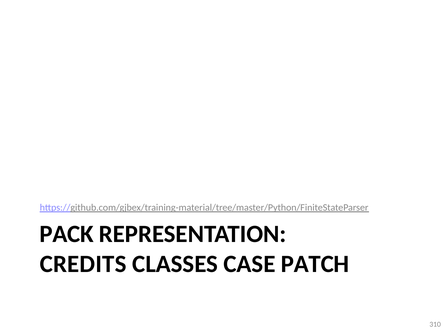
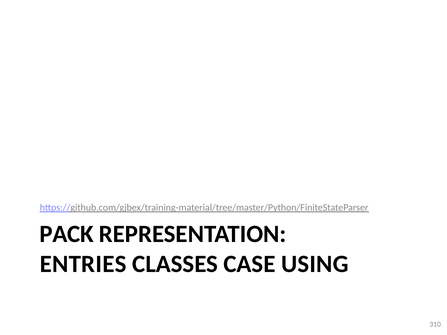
CREDITS: CREDITS -> ENTRIES
PATCH: PATCH -> USING
